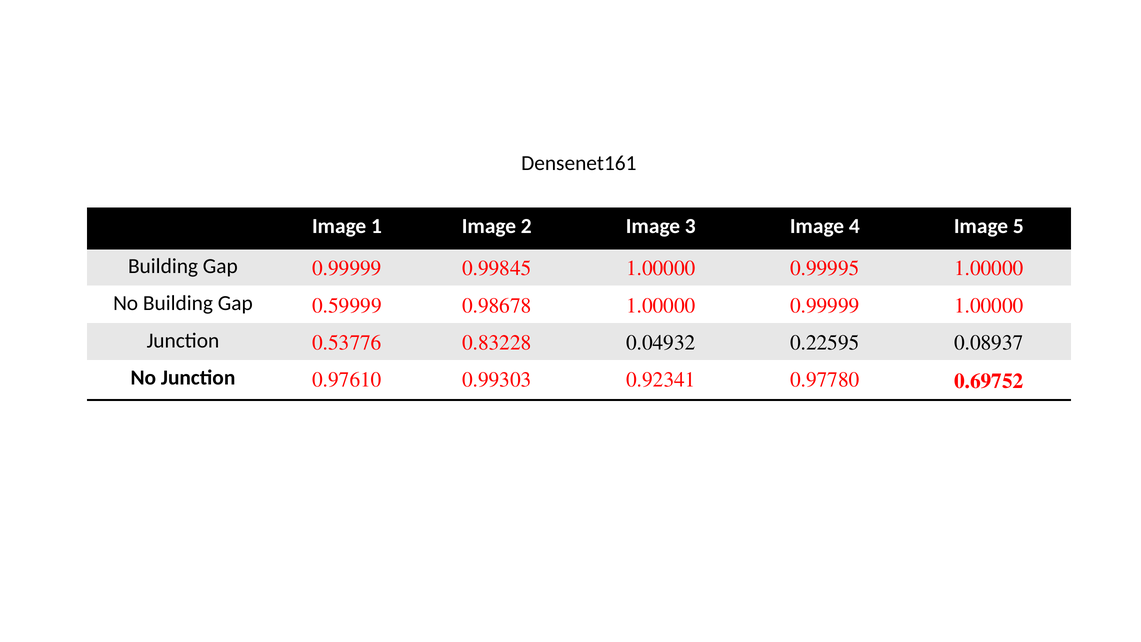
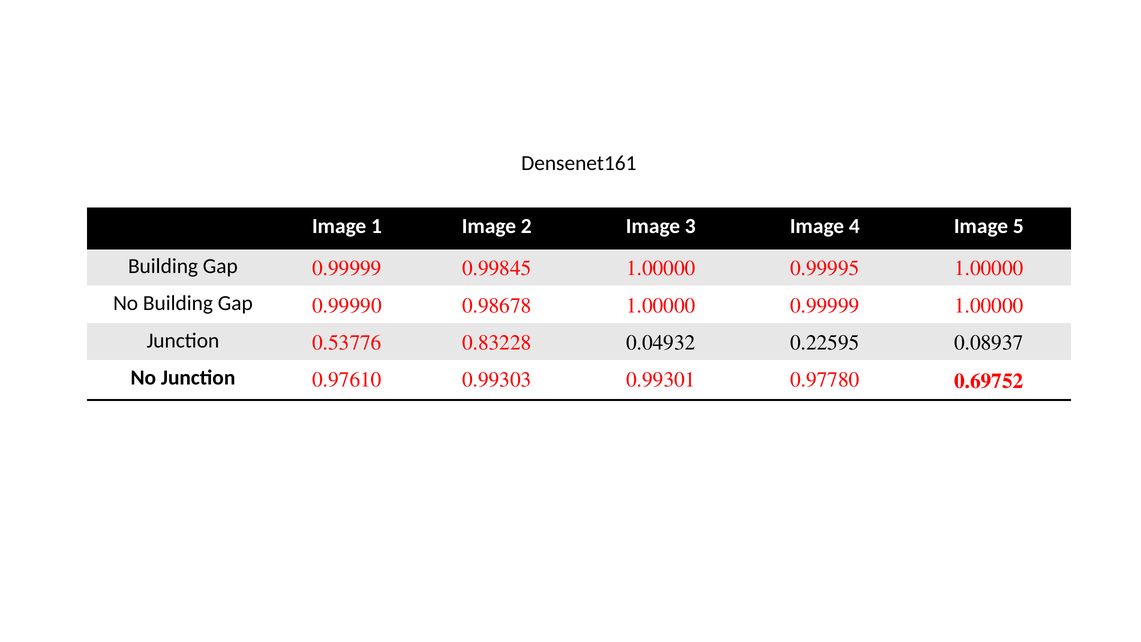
0.59999: 0.59999 -> 0.99990
0.92341: 0.92341 -> 0.99301
